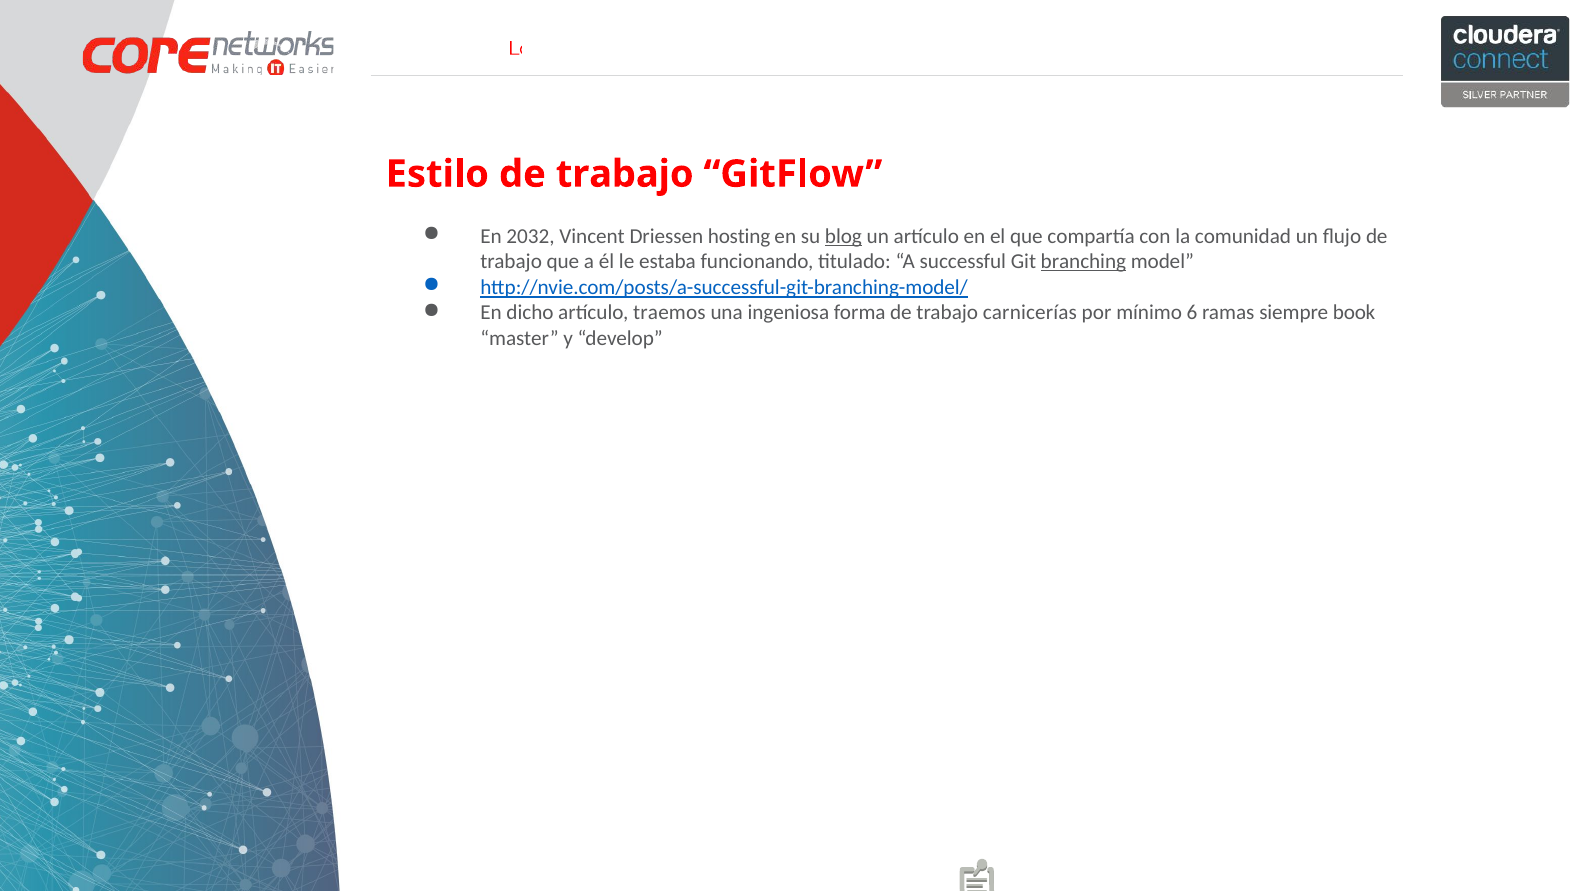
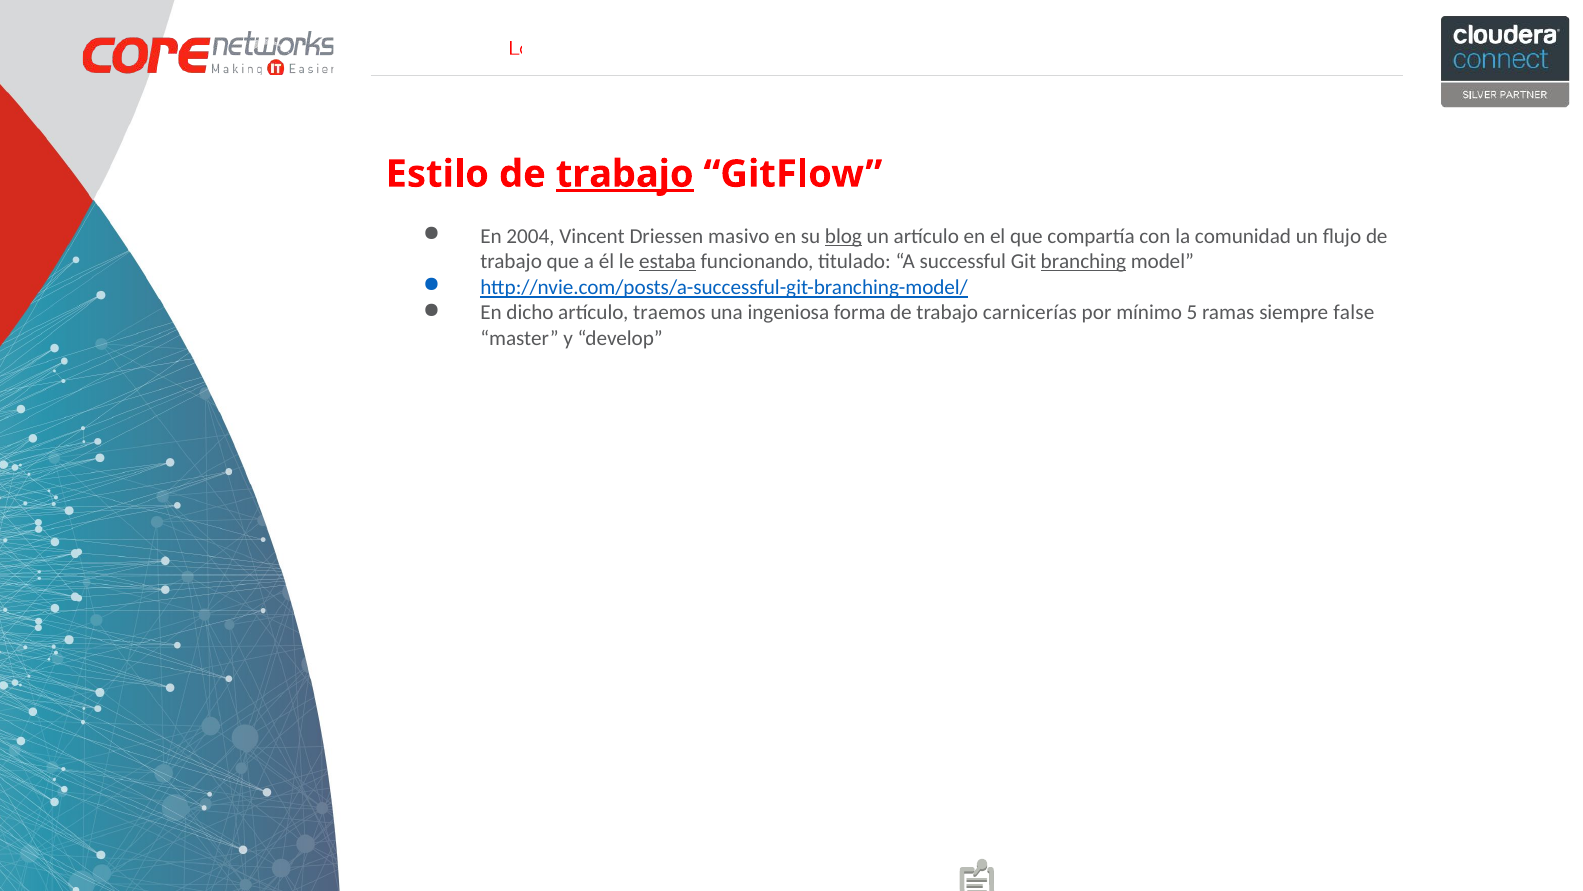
trabajo at (625, 174) underline: none -> present
2032: 2032 -> 2004
hosting: hosting -> masivo
estaba underline: none -> present
6: 6 -> 5
book: book -> false
